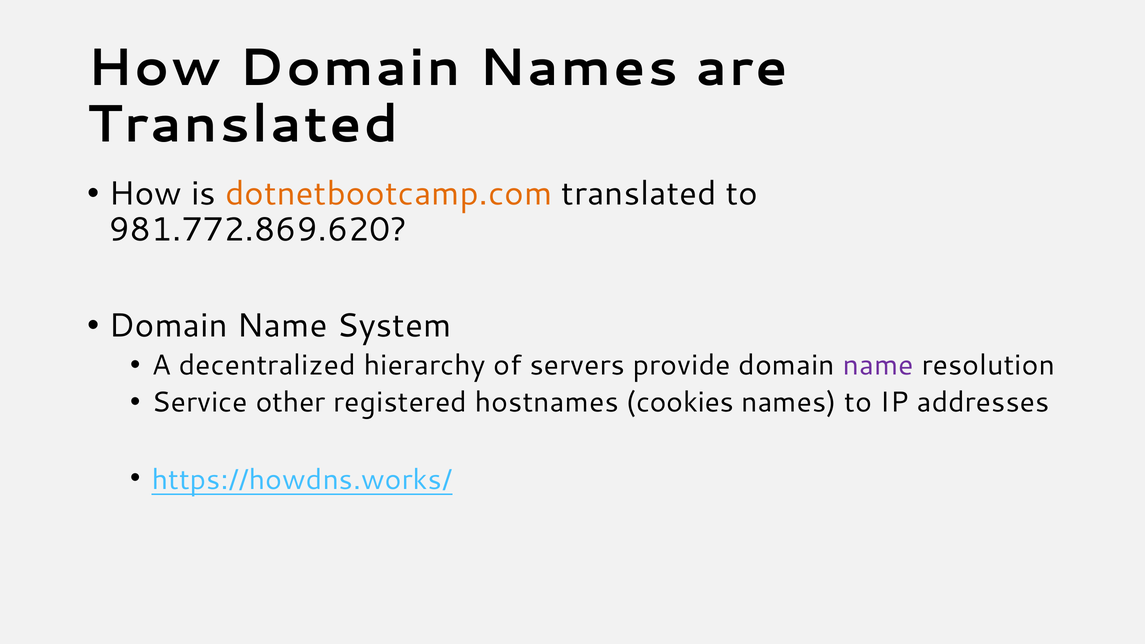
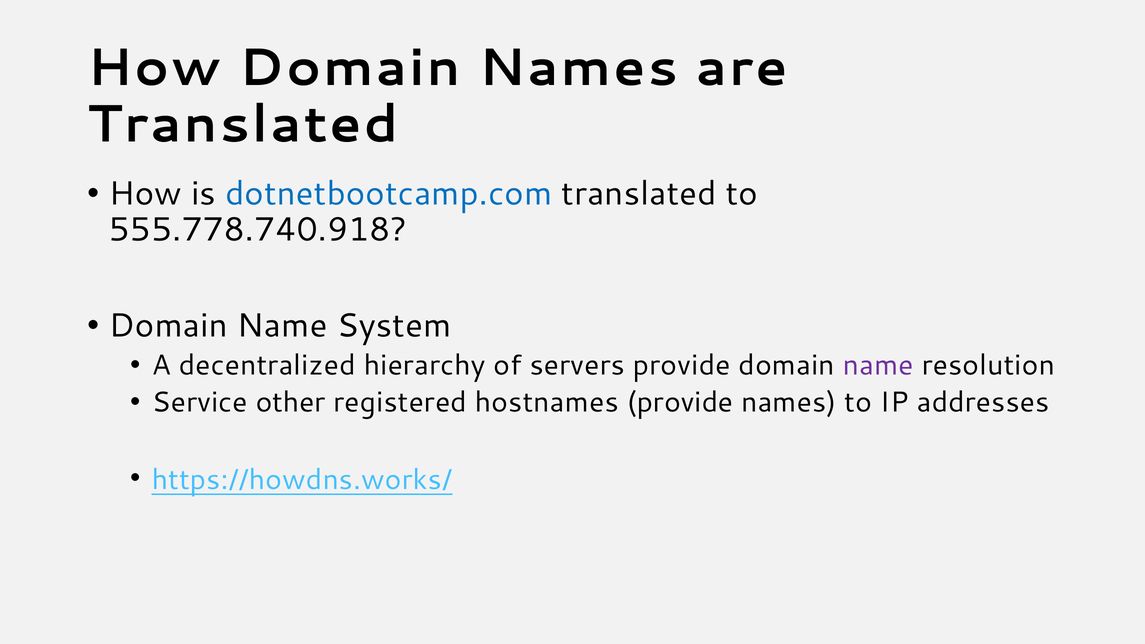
dotnetbootcamp.com colour: orange -> blue
981.772.869.620: 981.772.869.620 -> 555.778.740.918
hostnames cookies: cookies -> provide
